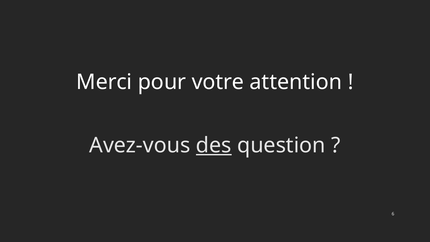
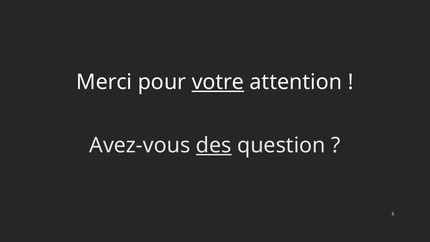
votre underline: none -> present
